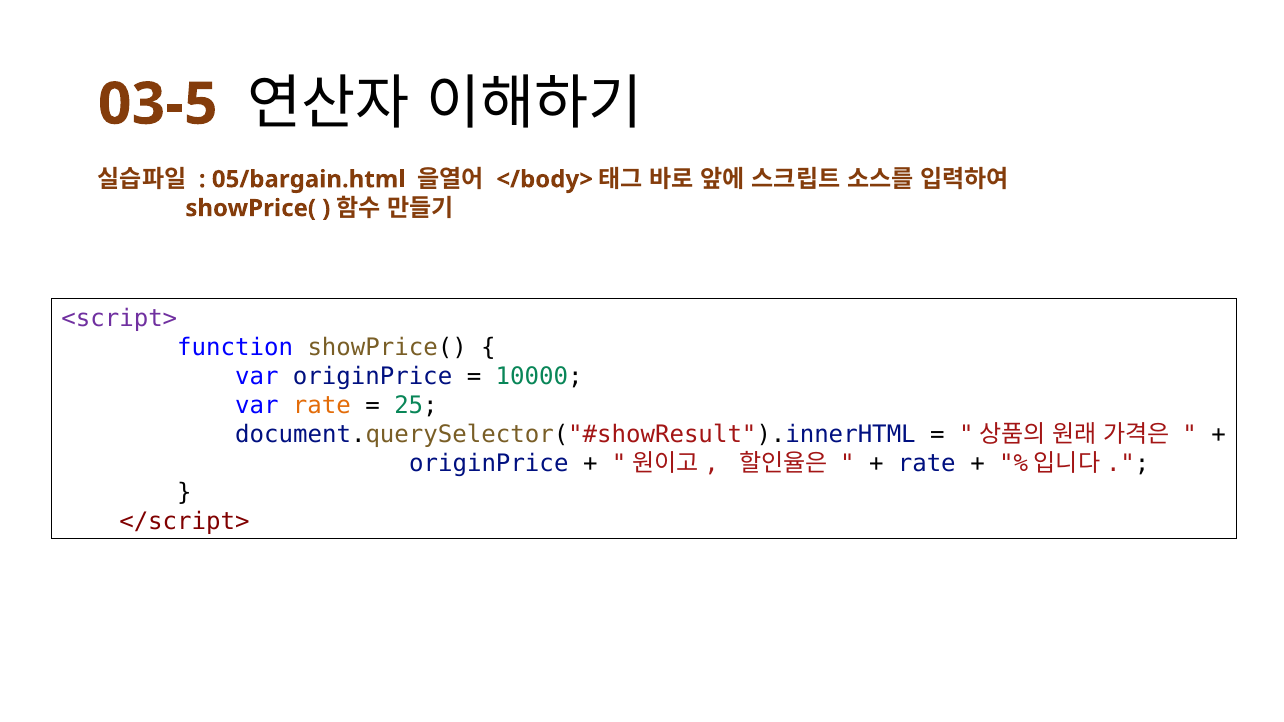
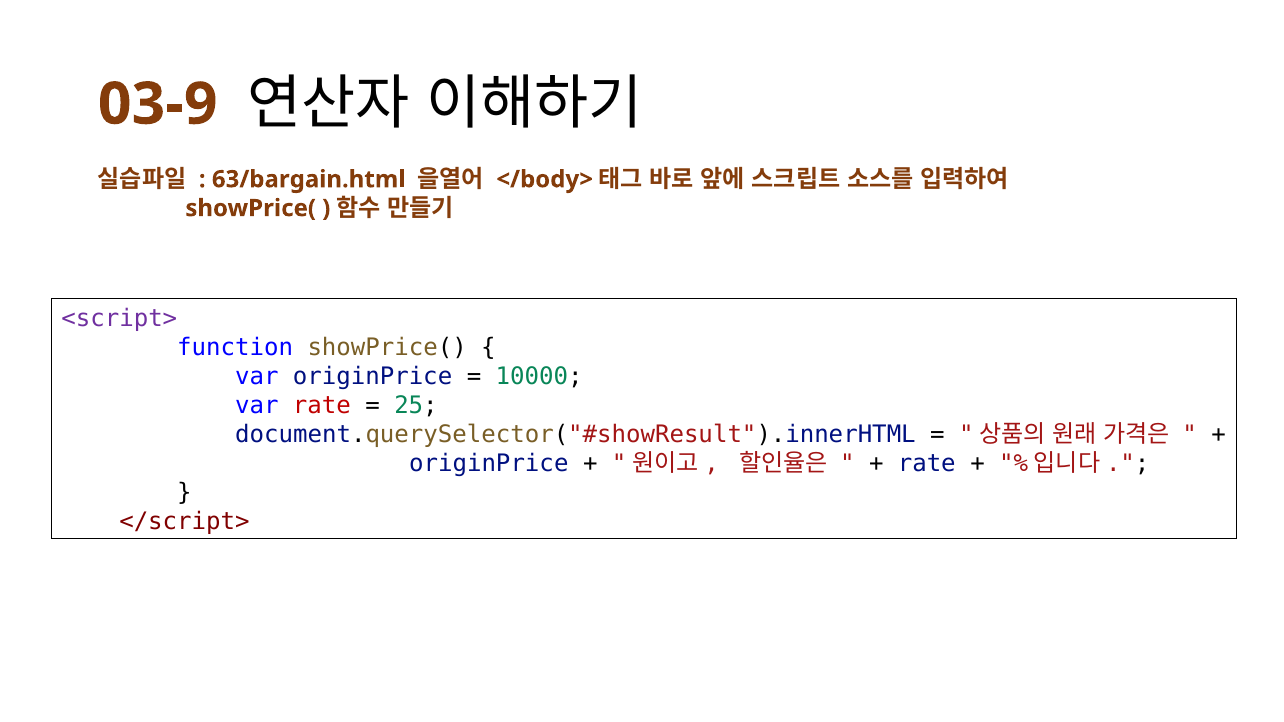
03-5: 03-5 -> 03-9
05/bargain.html: 05/bargain.html -> 63/bargain.html
rate at (322, 406) colour: orange -> red
